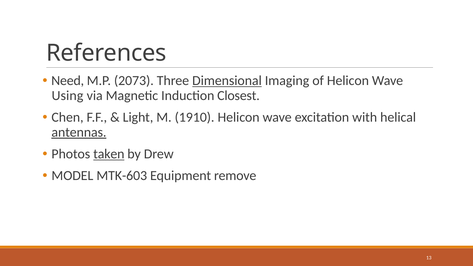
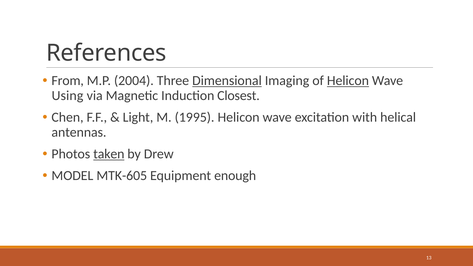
Need: Need -> From
2073: 2073 -> 2004
Helicon at (348, 81) underline: none -> present
1910: 1910 -> 1995
antennas underline: present -> none
MTK-603: MTK-603 -> MTK-605
remove: remove -> enough
